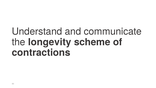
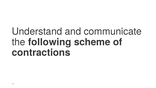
longevity: longevity -> following
